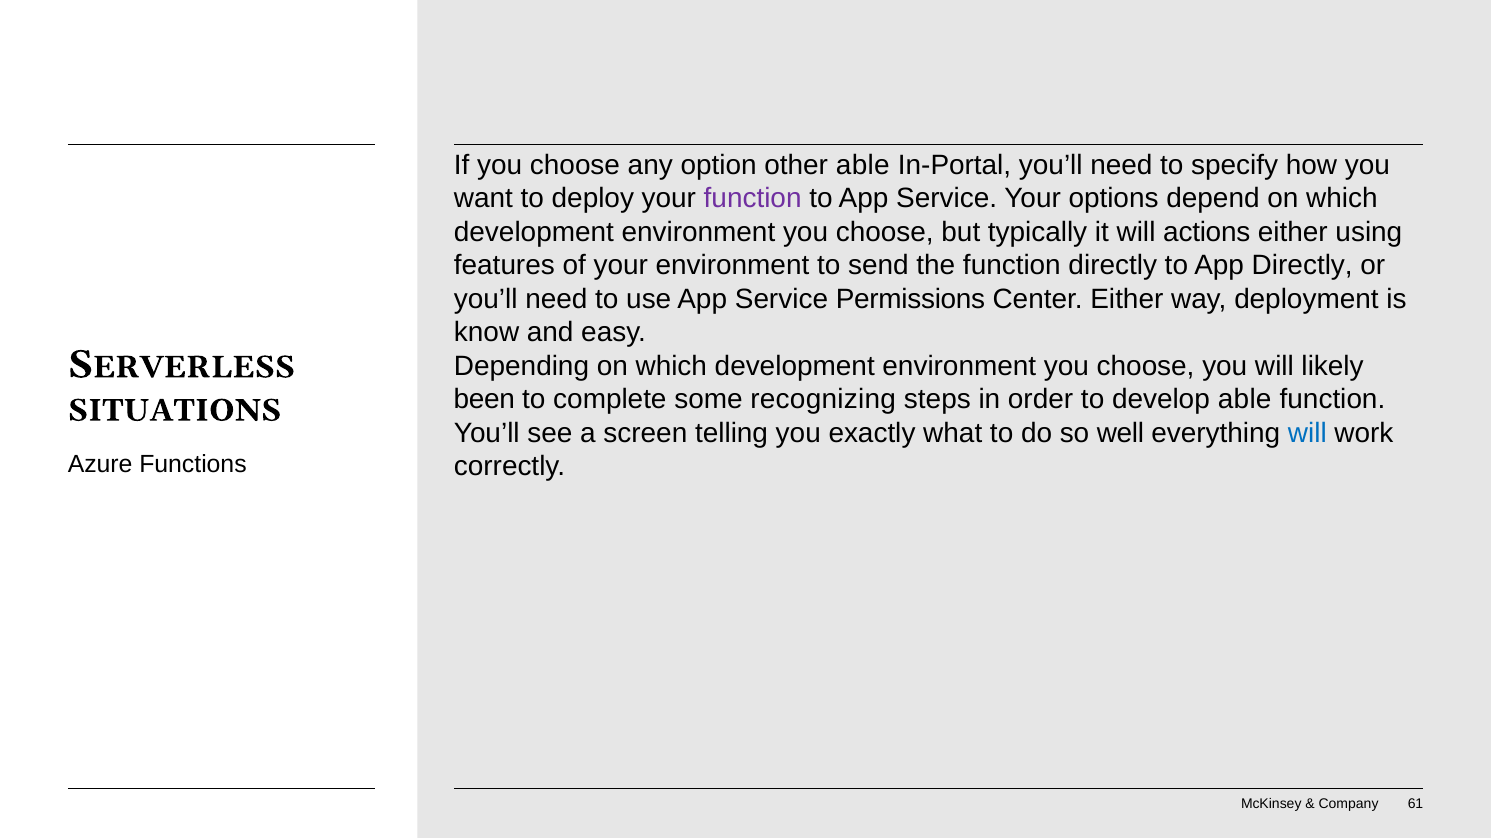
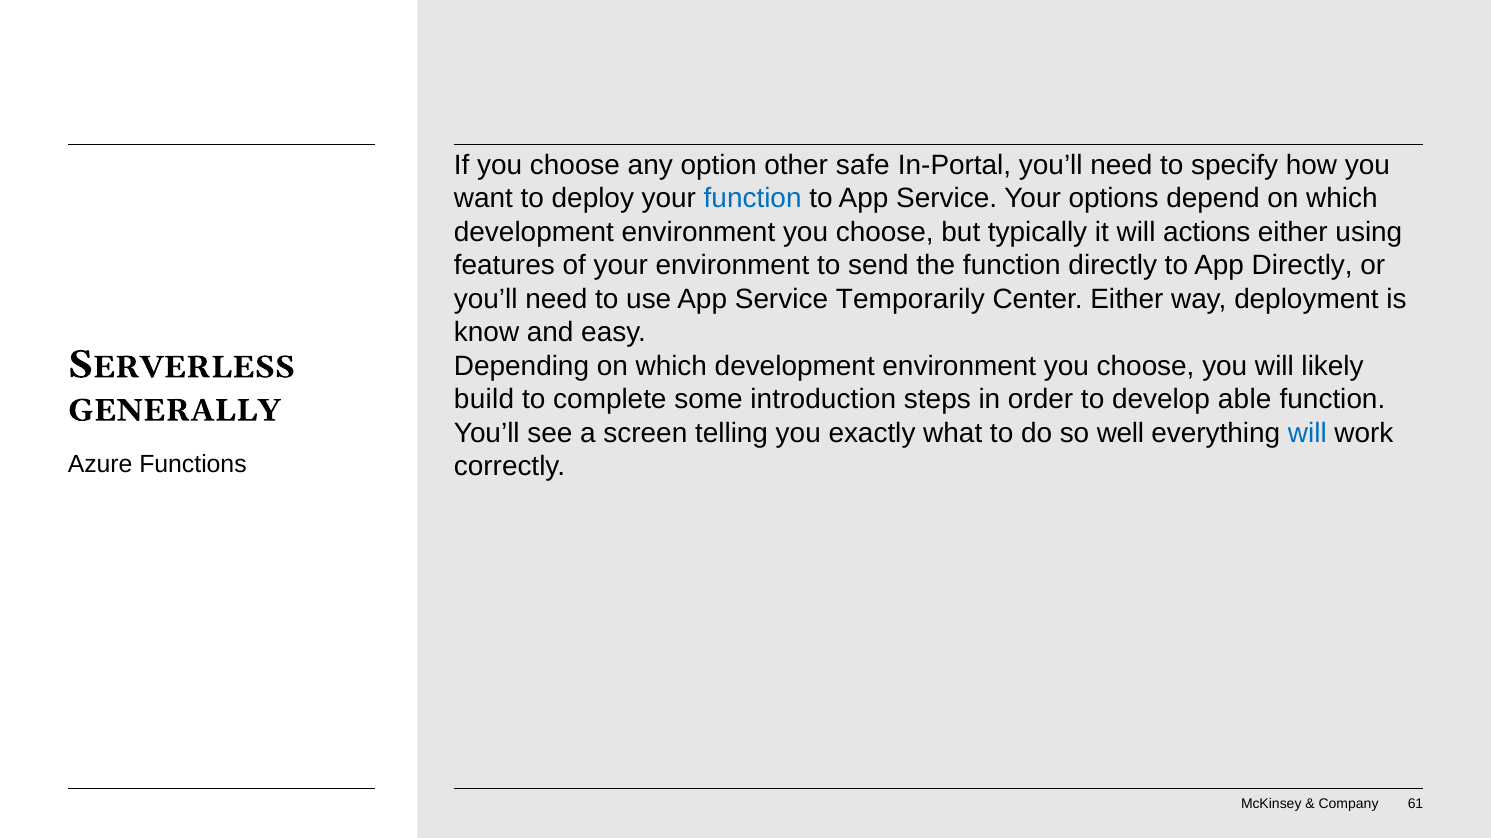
other able: able -> safe
function at (753, 199) colour: purple -> blue
Permissions: Permissions -> Temporarily
been: been -> build
recognizing: recognizing -> introduction
SITUATIONS: SITUATIONS -> GENERALLY
